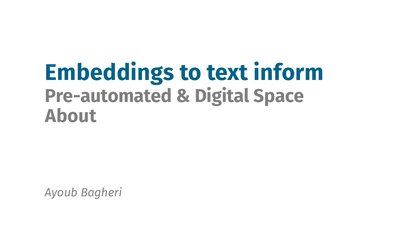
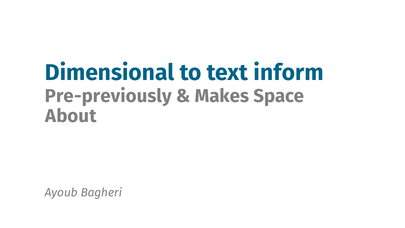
Embeddings: Embeddings -> Dimensional
Pre-automated: Pre-automated -> Pre-previously
Digital: Digital -> Makes
